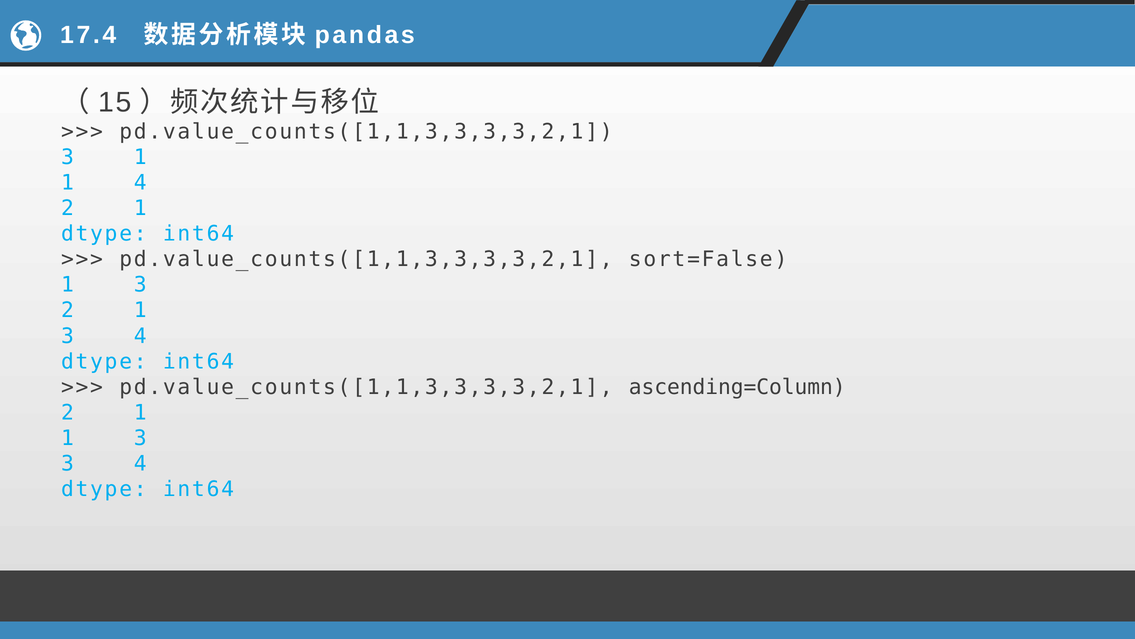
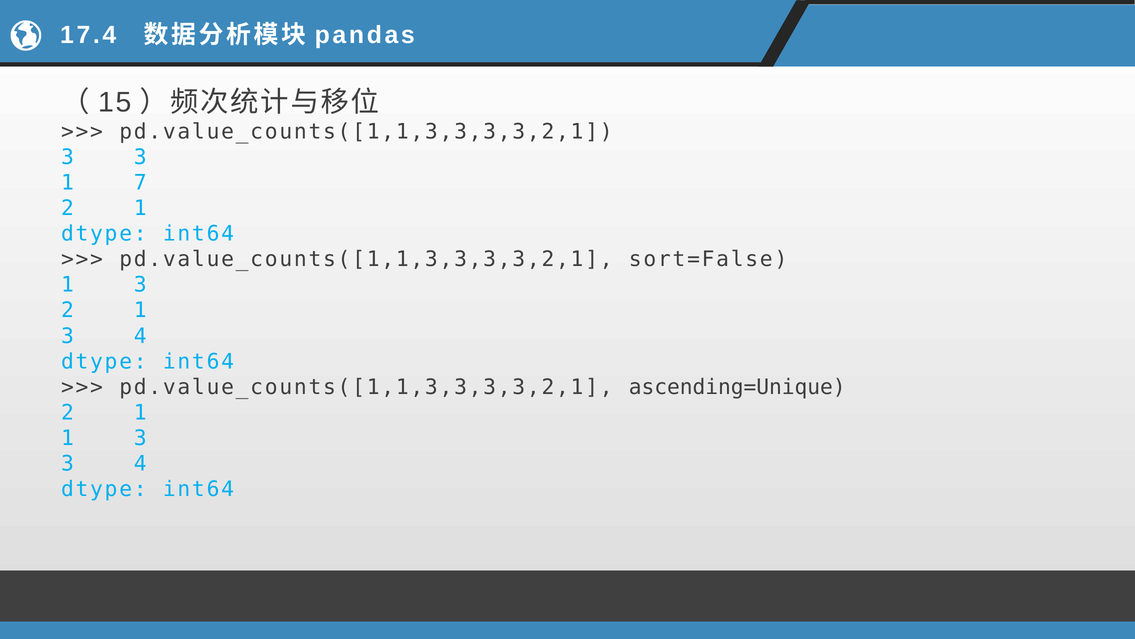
1 at (140, 157): 1 -> 3
1 4: 4 -> 7
ascending=Column: ascending=Column -> ascending=Unique
